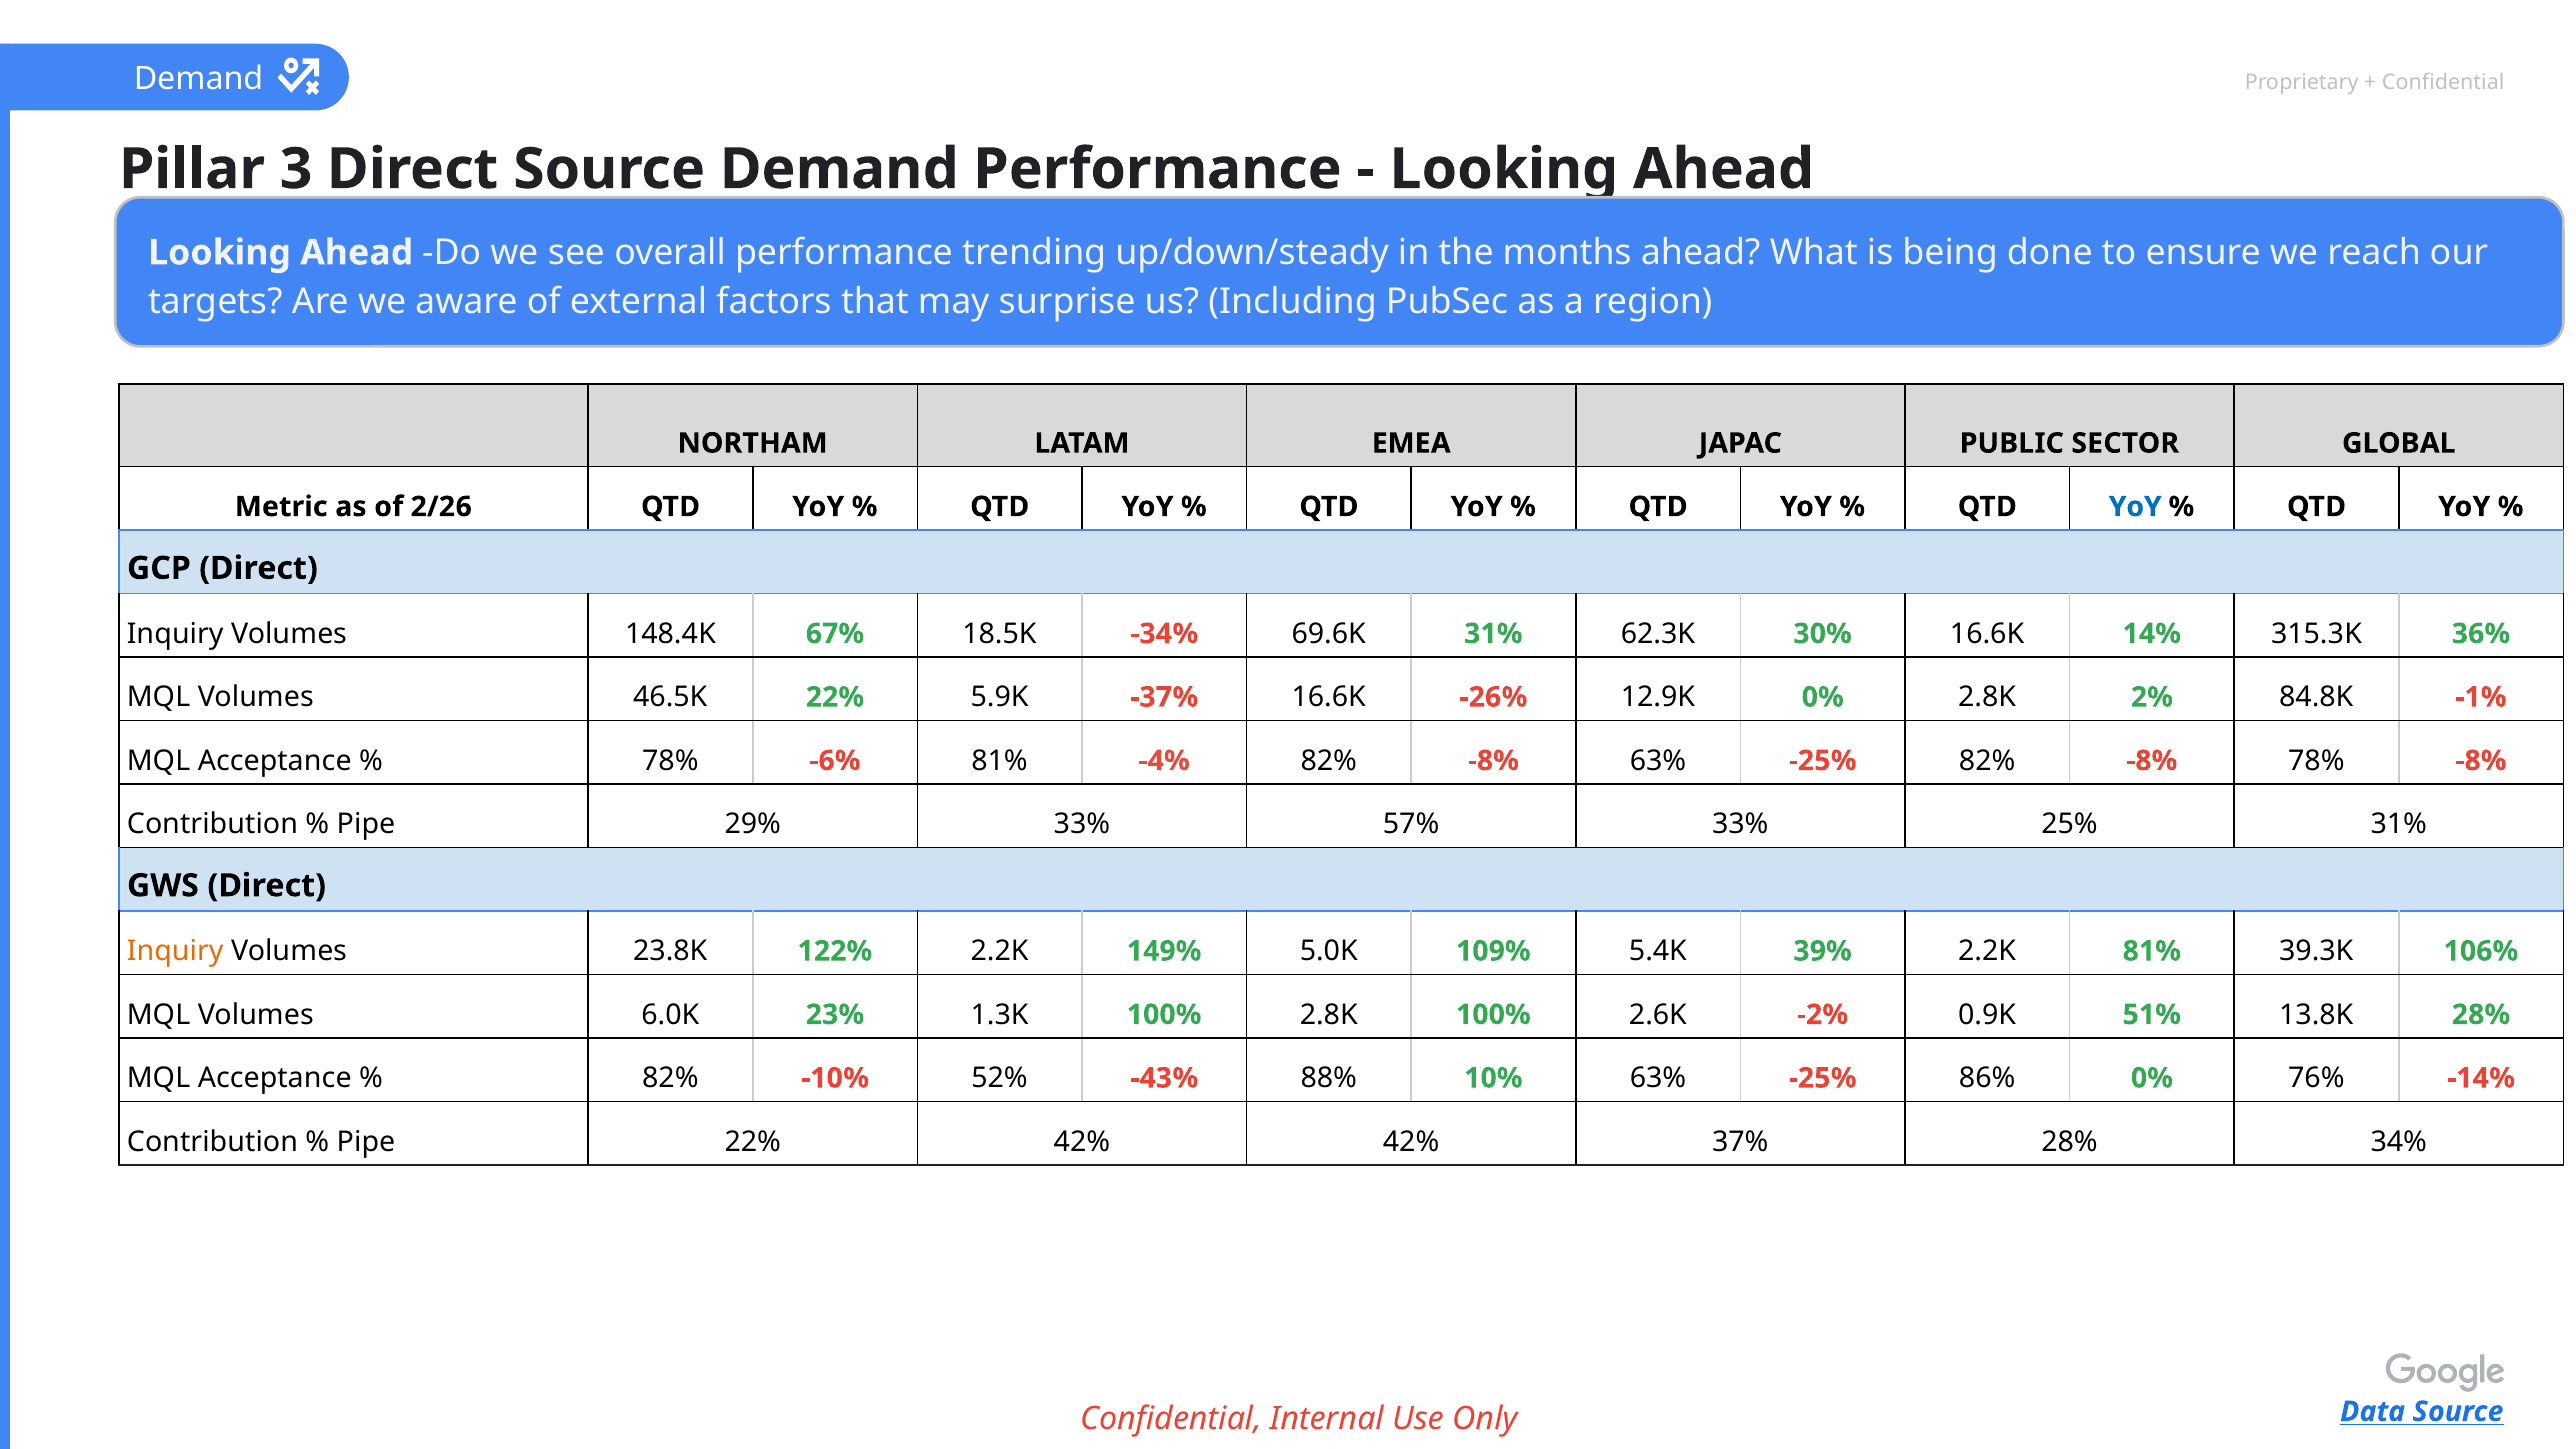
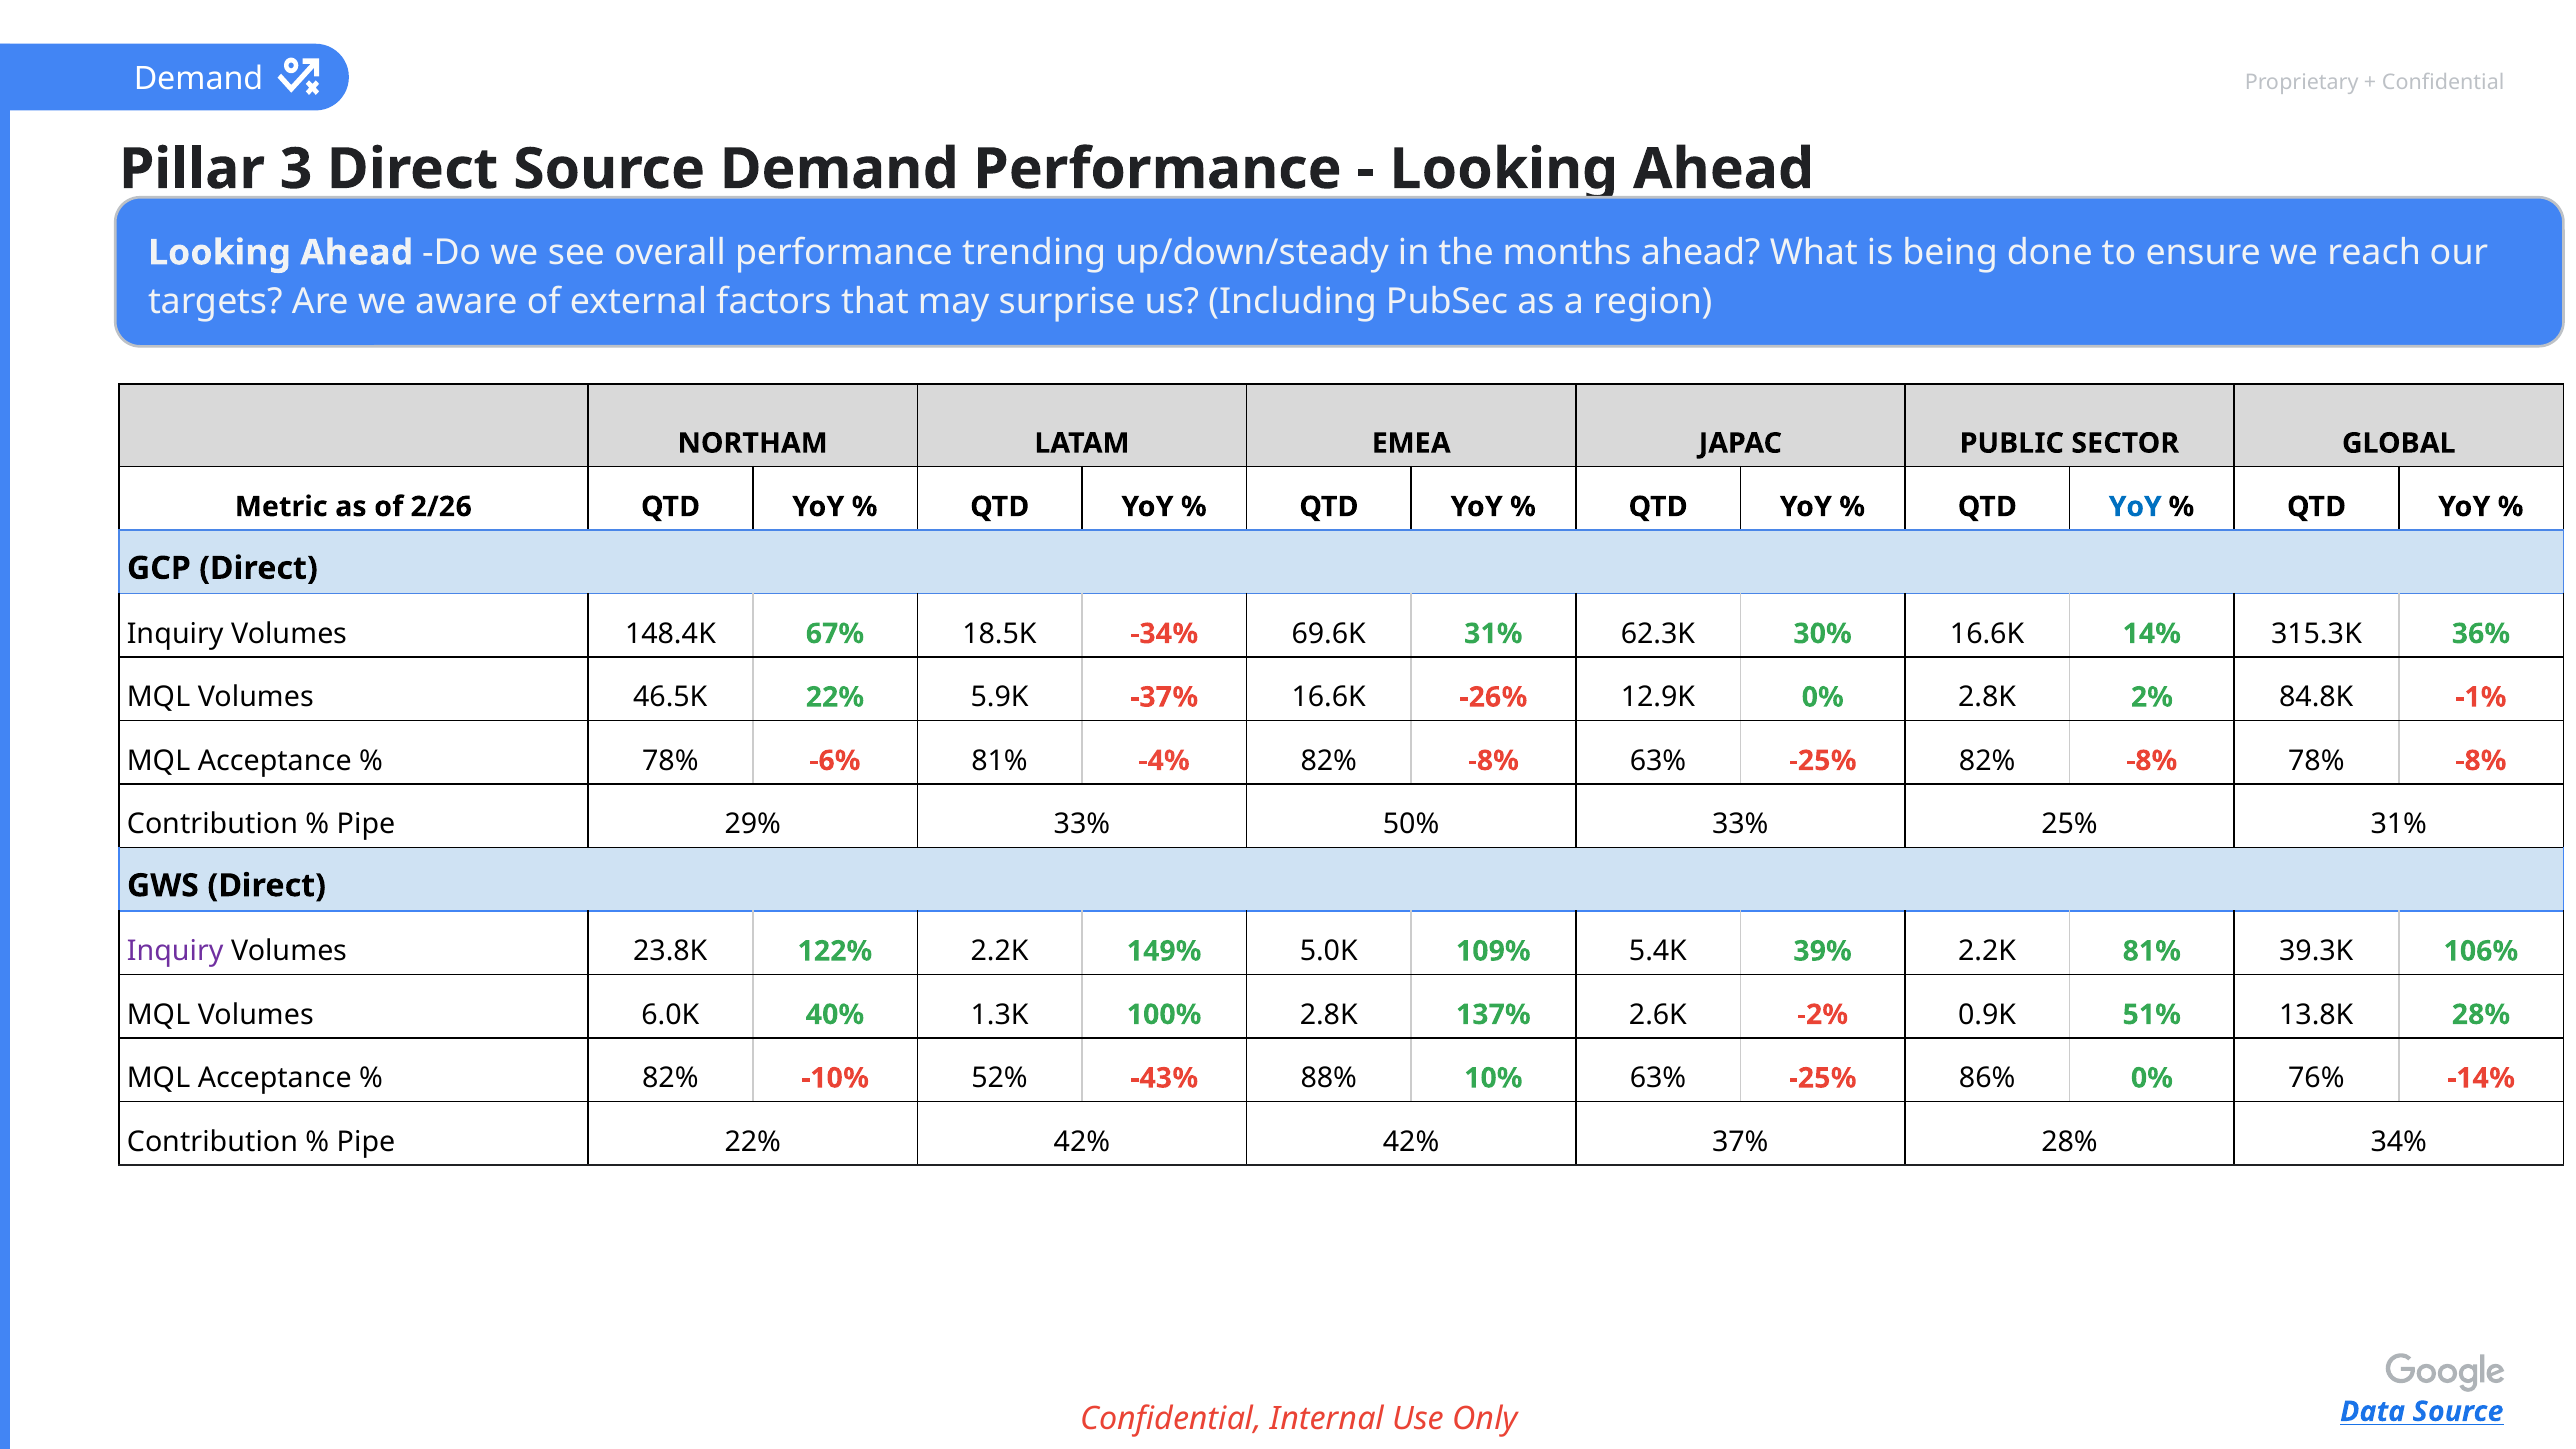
57%: 57% -> 50%
Inquiry at (175, 951) colour: orange -> purple
23%: 23% -> 40%
2.8K 100%: 100% -> 137%
